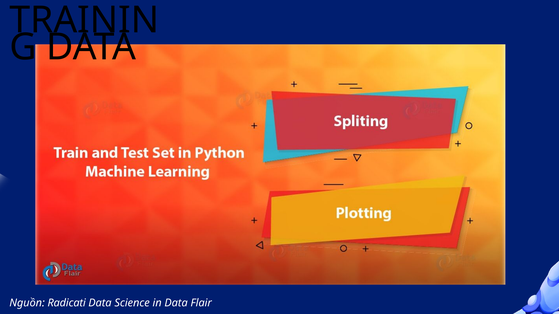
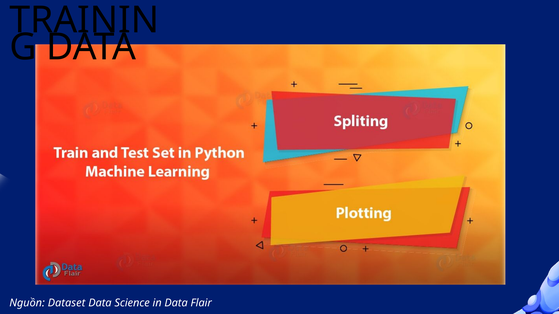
Radicati: Radicati -> Dataset
